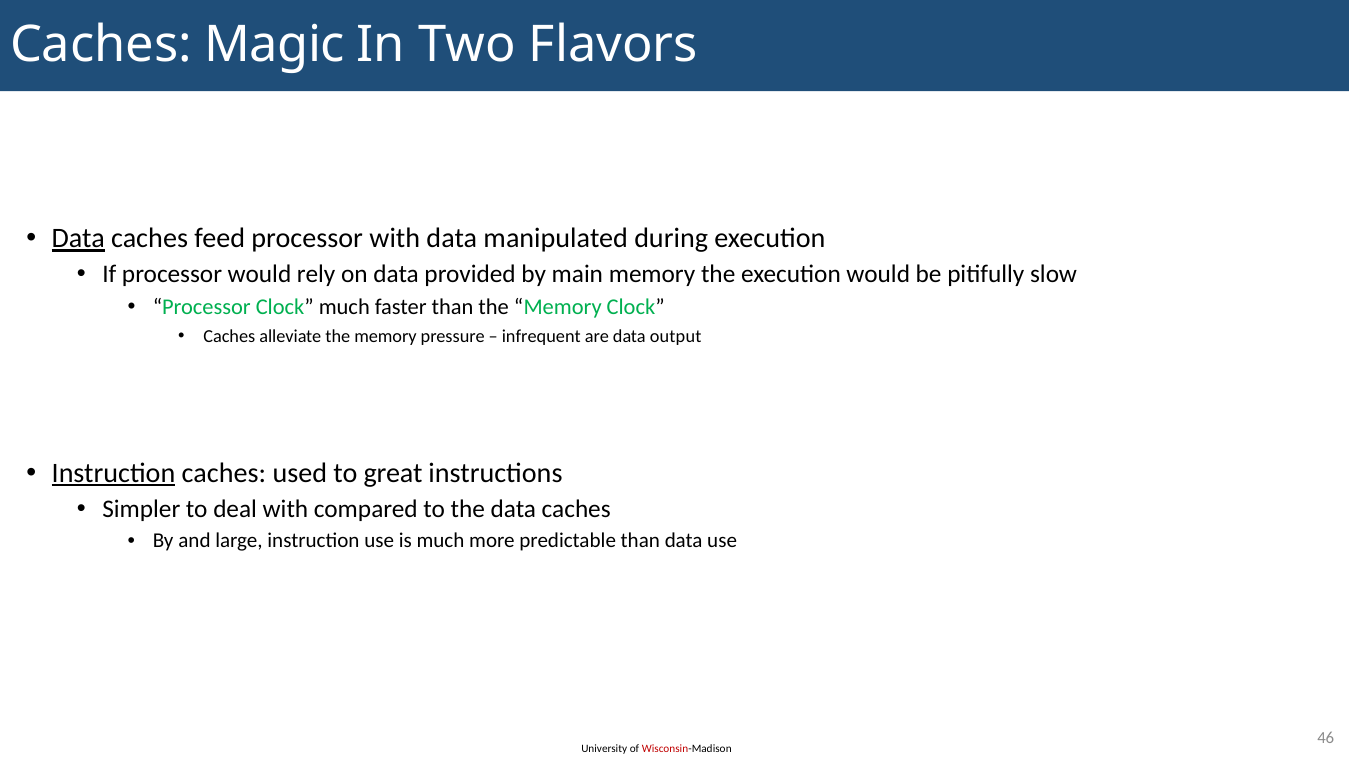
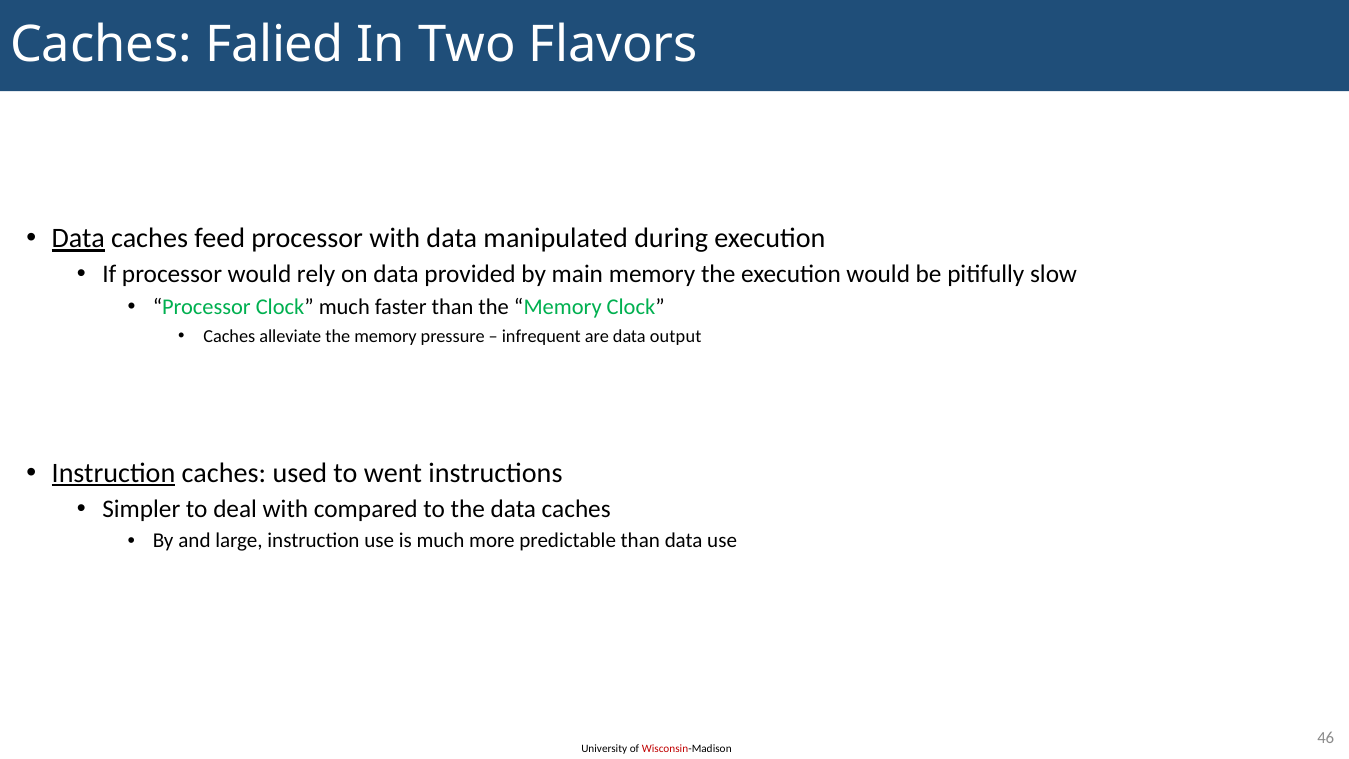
Magic: Magic -> Falied
great: great -> went
